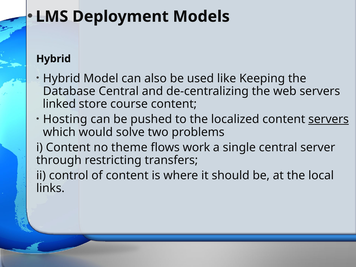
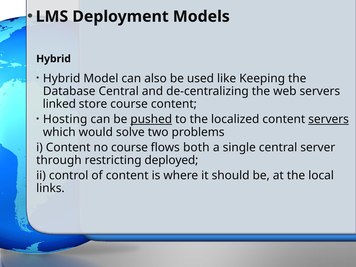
pushed underline: none -> present
no theme: theme -> course
work: work -> both
transfers: transfers -> deployed
